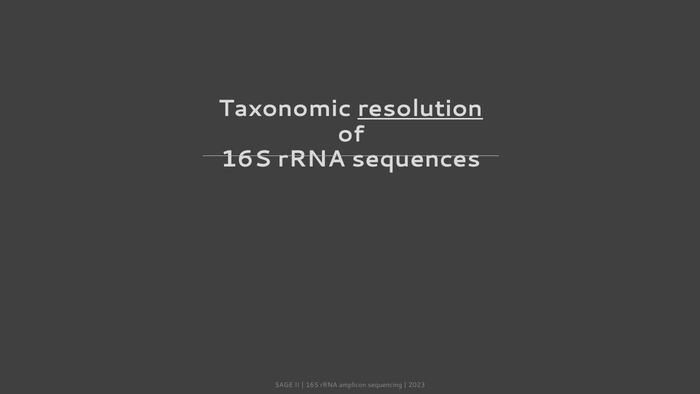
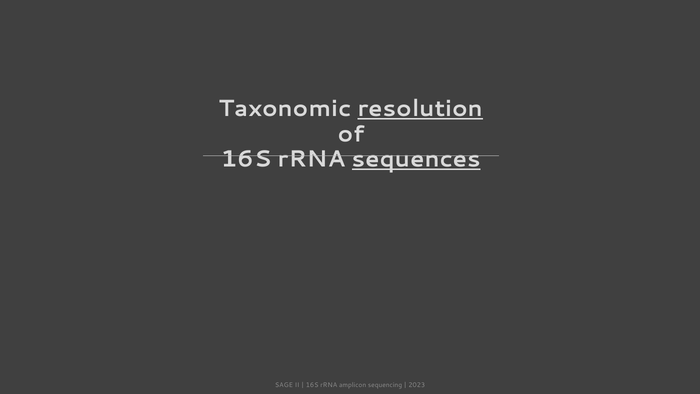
sequences underline: none -> present
